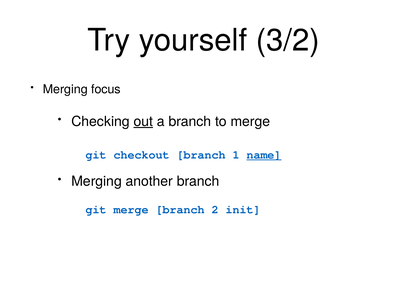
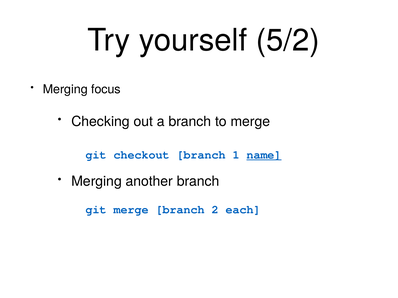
3/2: 3/2 -> 5/2
out underline: present -> none
init: init -> each
